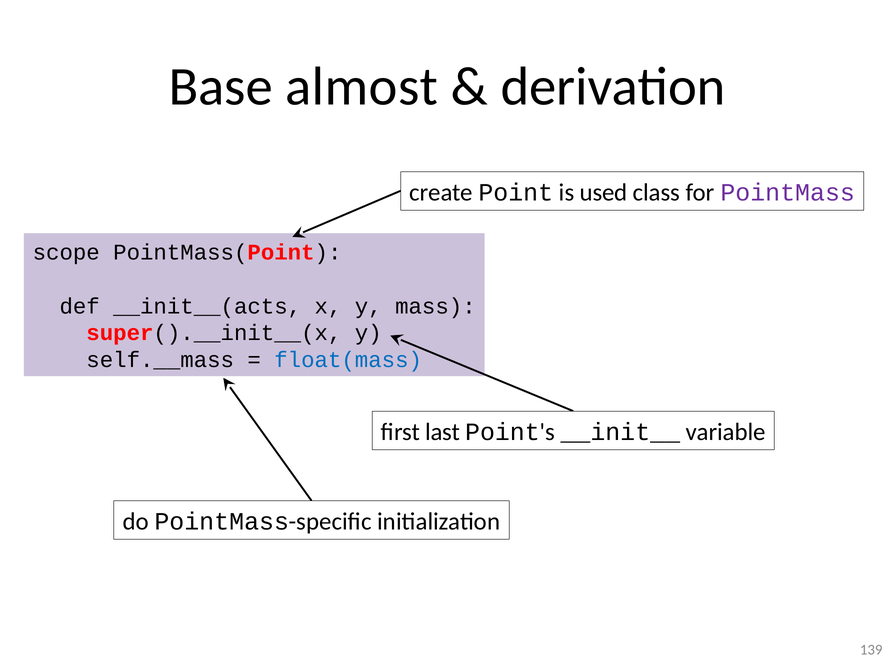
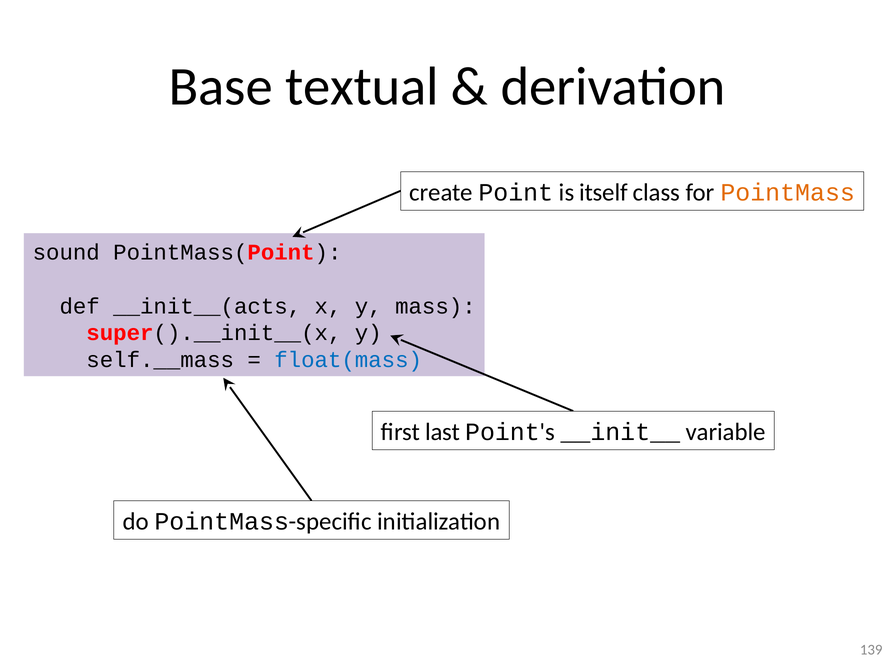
almost: almost -> textual
used: used -> itself
PointMass colour: purple -> orange
scope: scope -> sound
